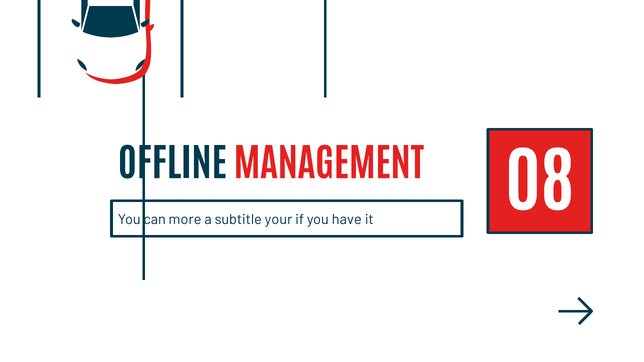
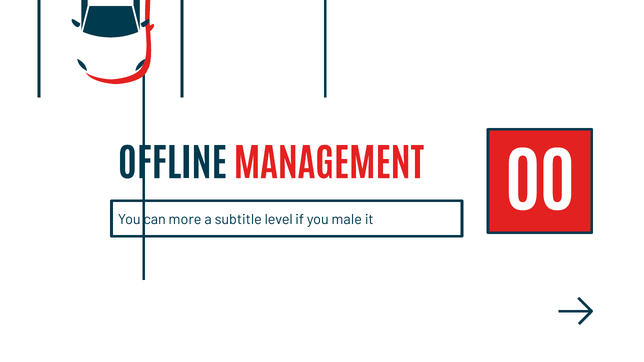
08: 08 -> 00
your: your -> level
have: have -> male
